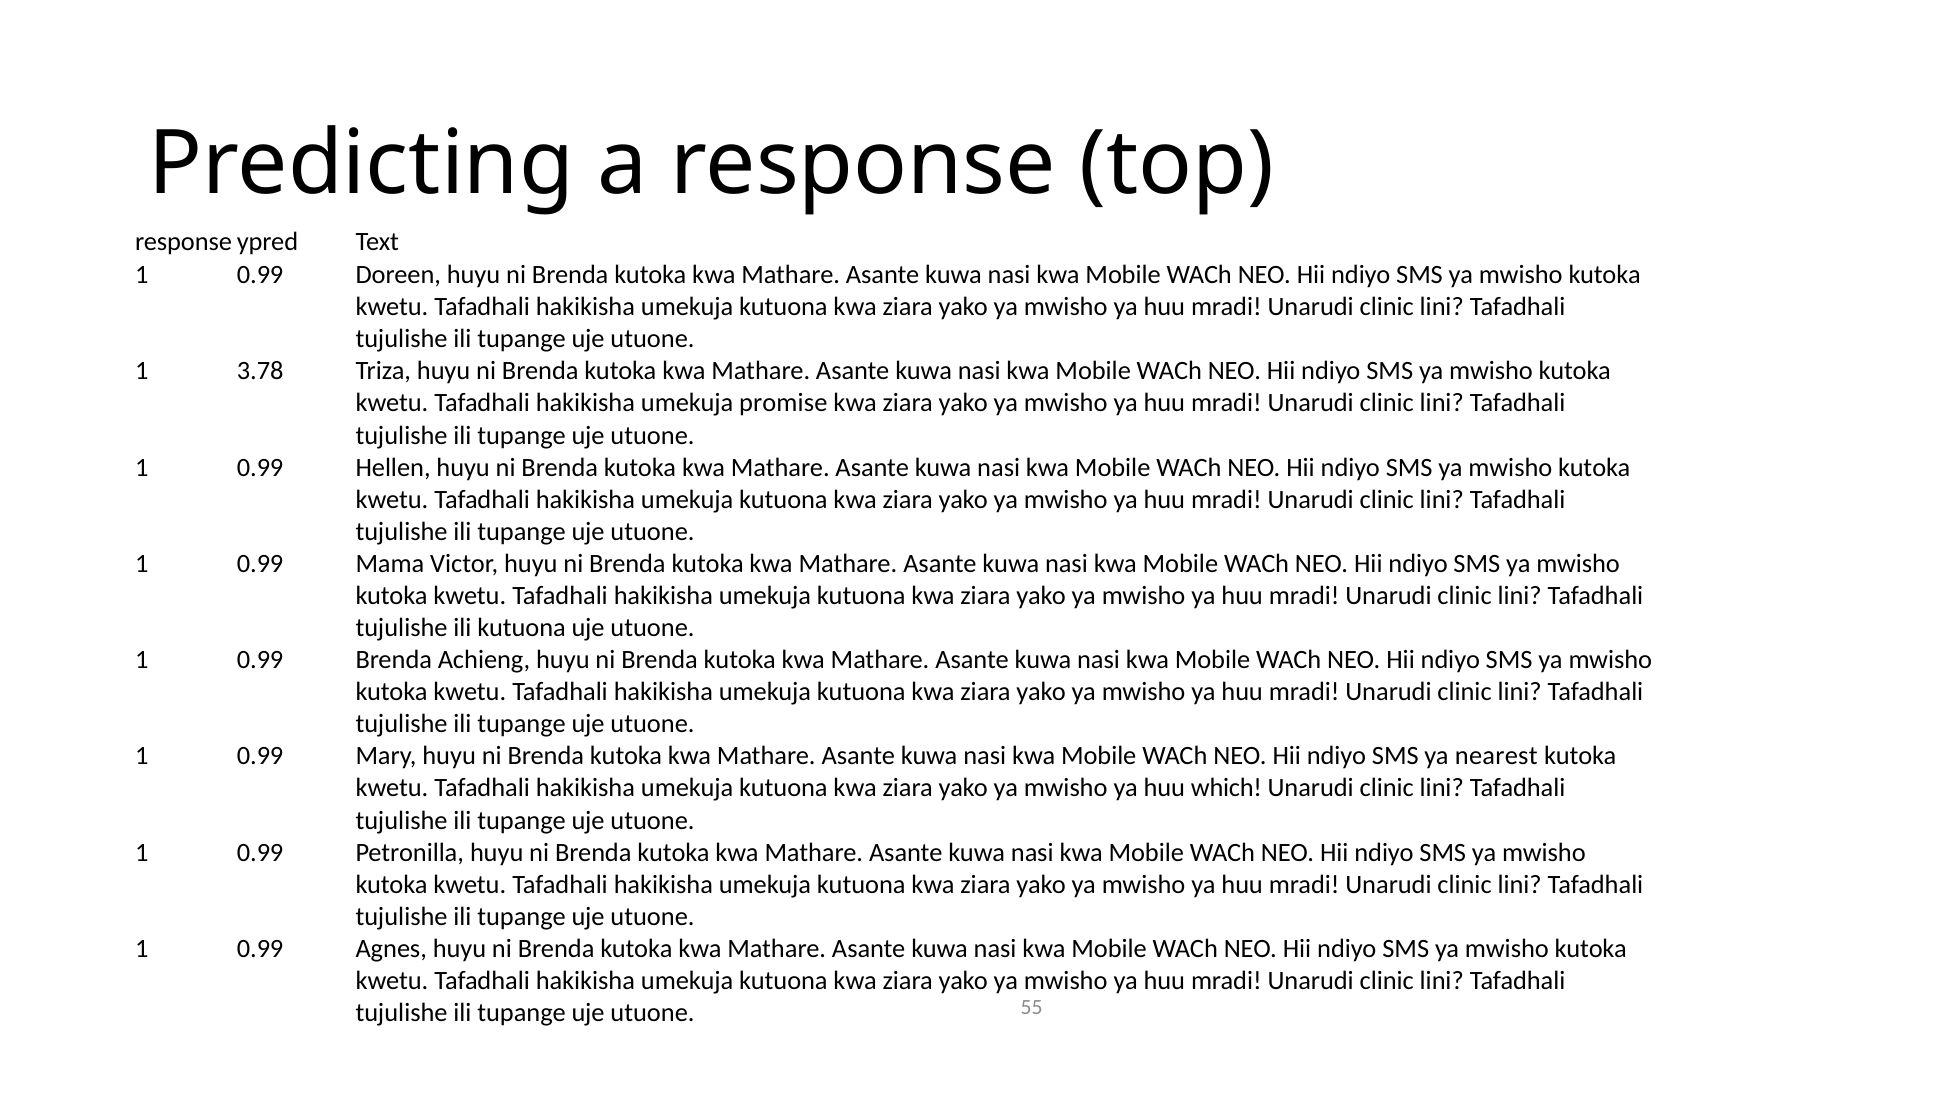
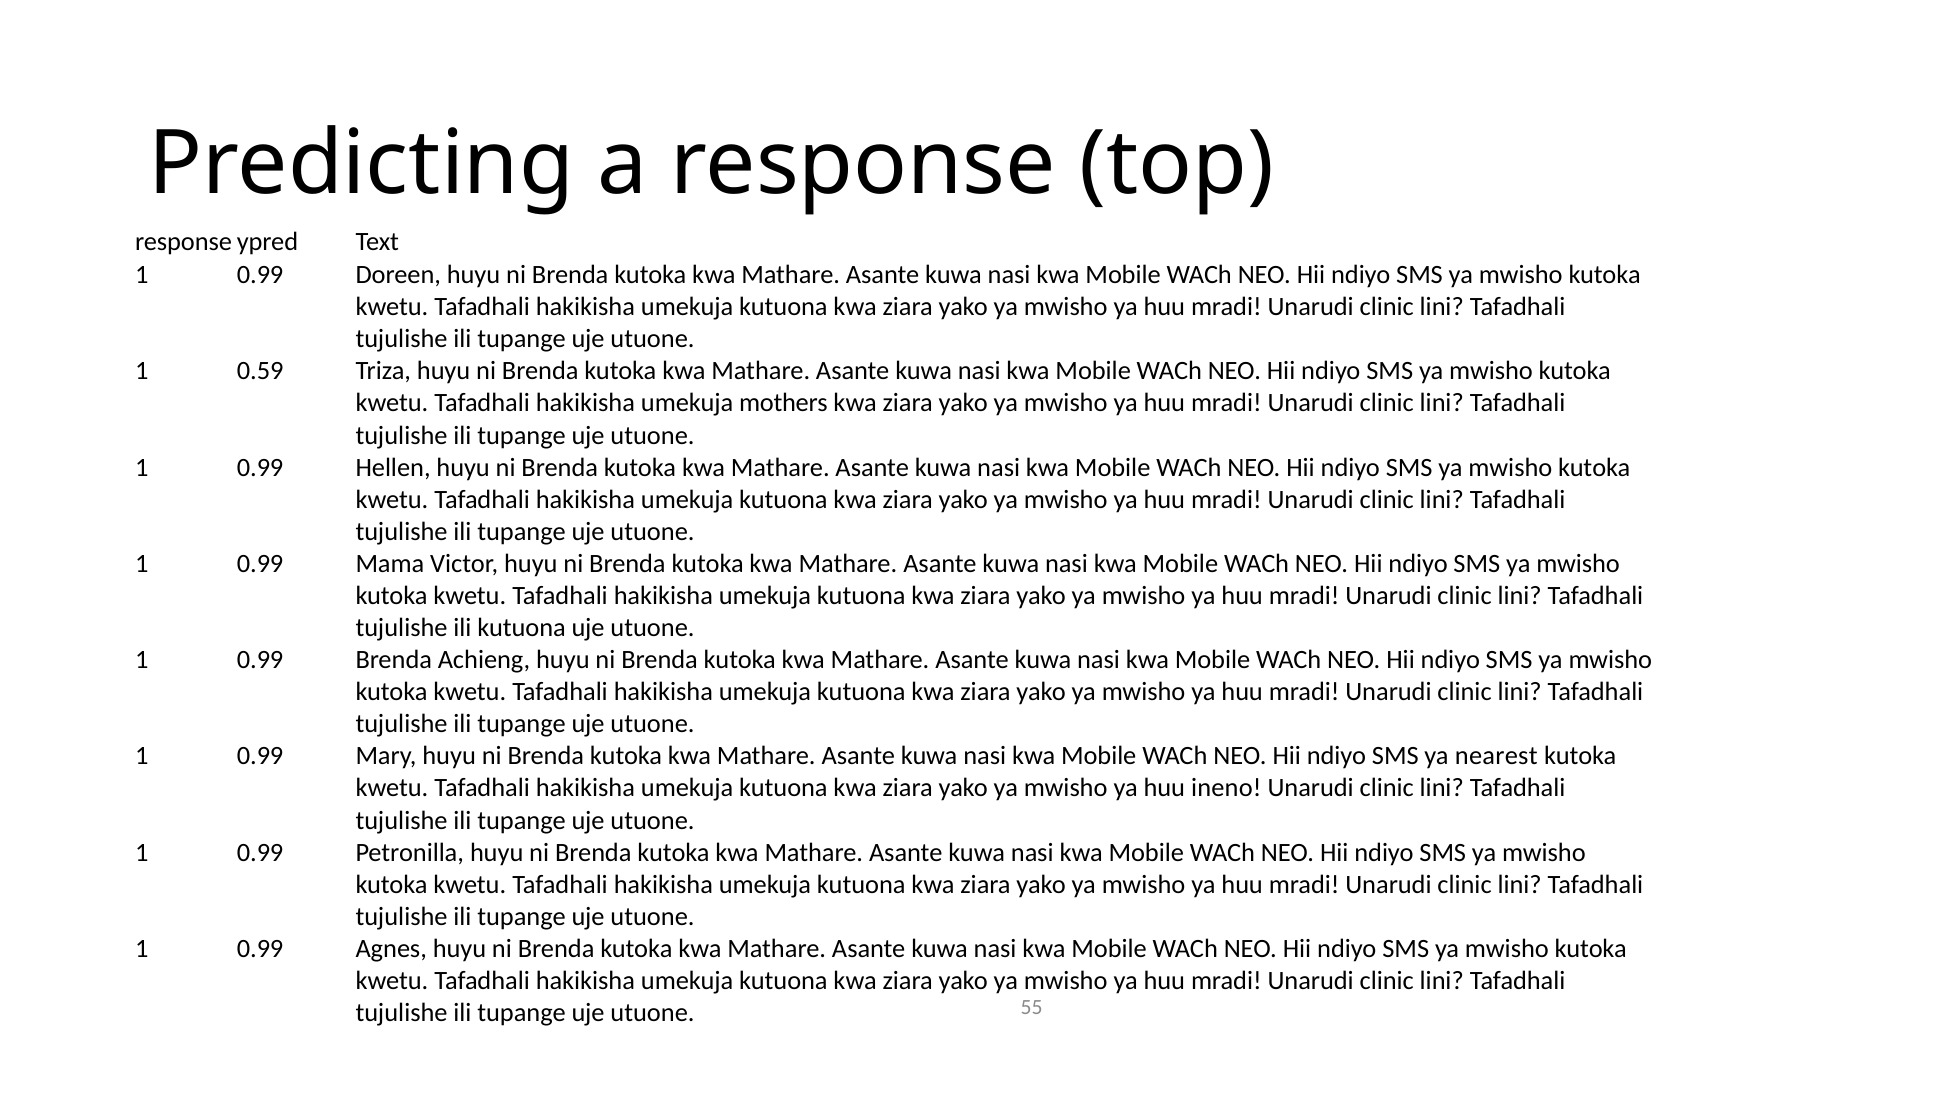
3.78: 3.78 -> 0.59
promise: promise -> mothers
which: which -> ineno
